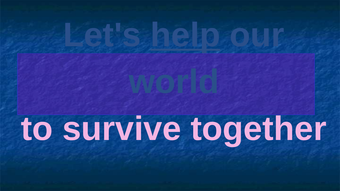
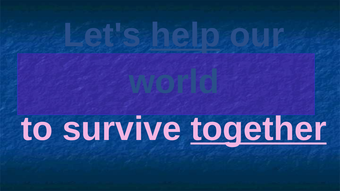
together underline: none -> present
